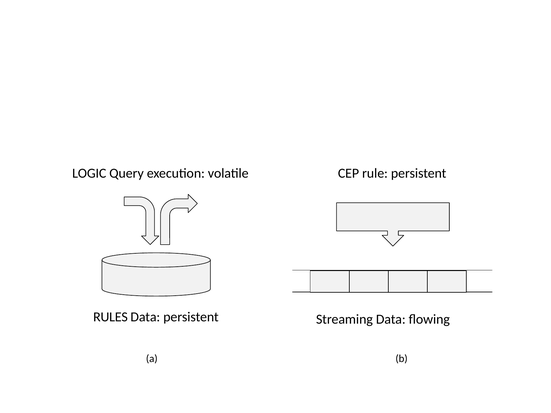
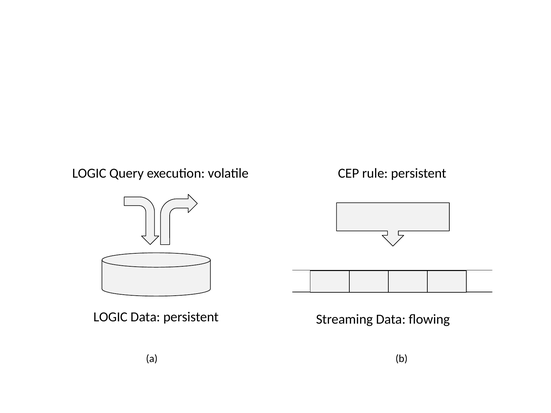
RULES at (110, 317): RULES -> LOGIC
